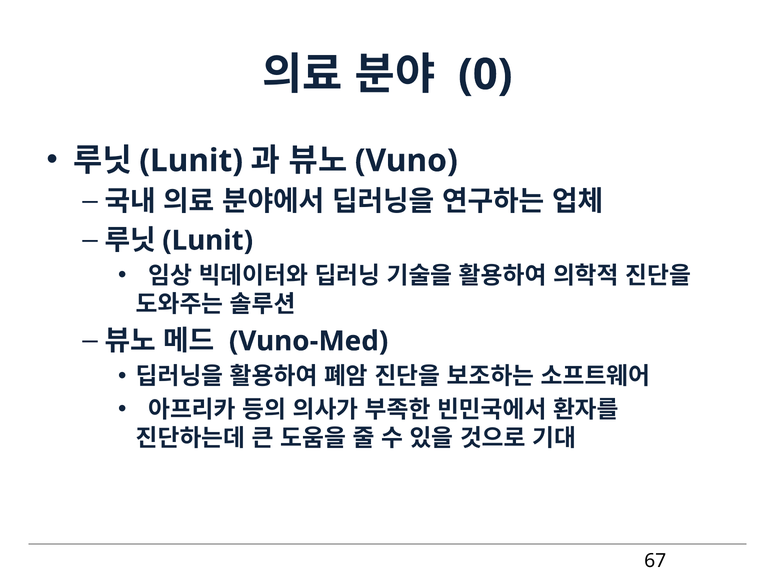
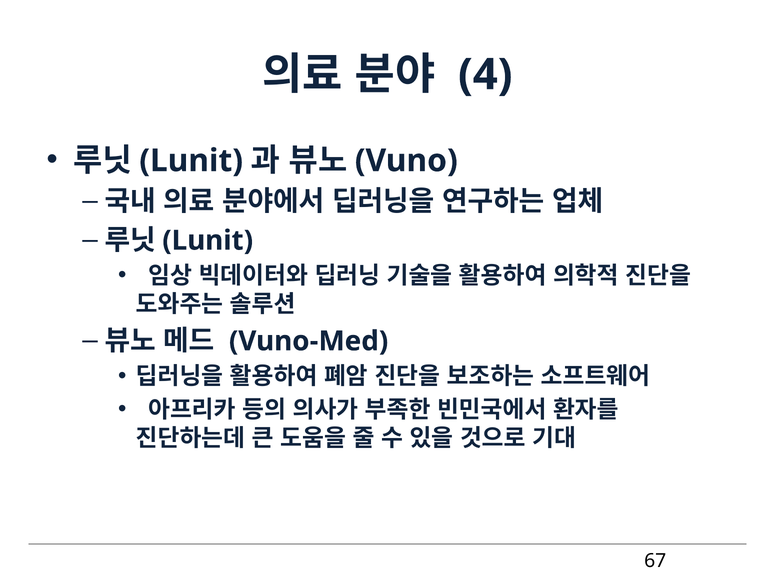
0: 0 -> 4
